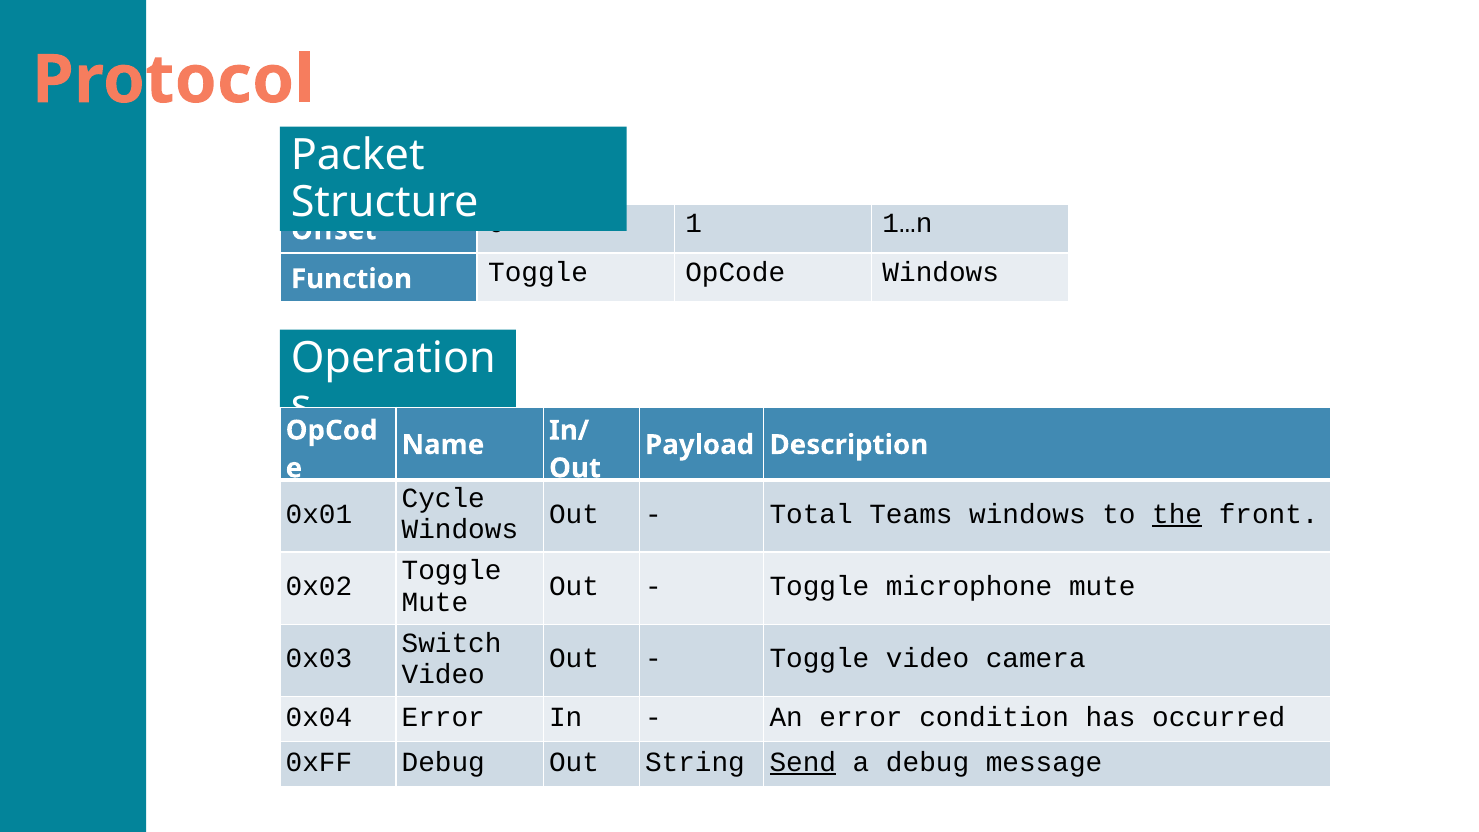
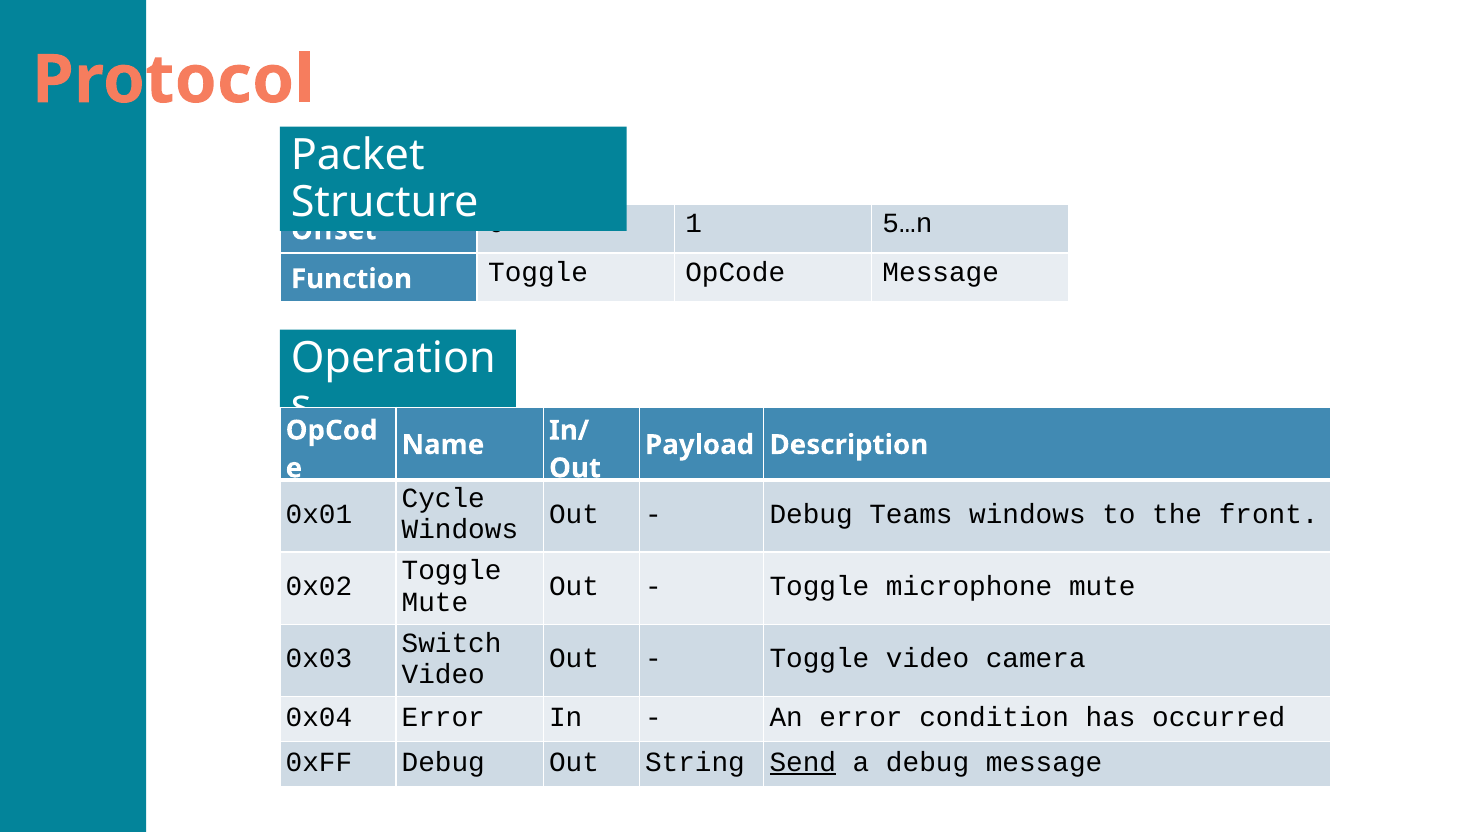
1…n: 1…n -> 5…n
OpCode Windows: Windows -> Message
Total at (811, 514): Total -> Debug
the underline: present -> none
